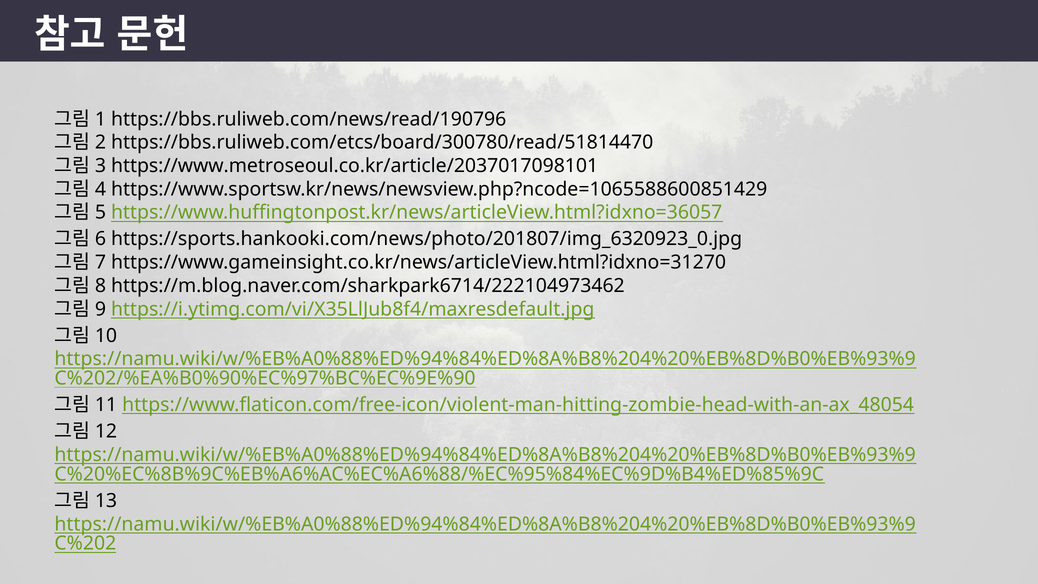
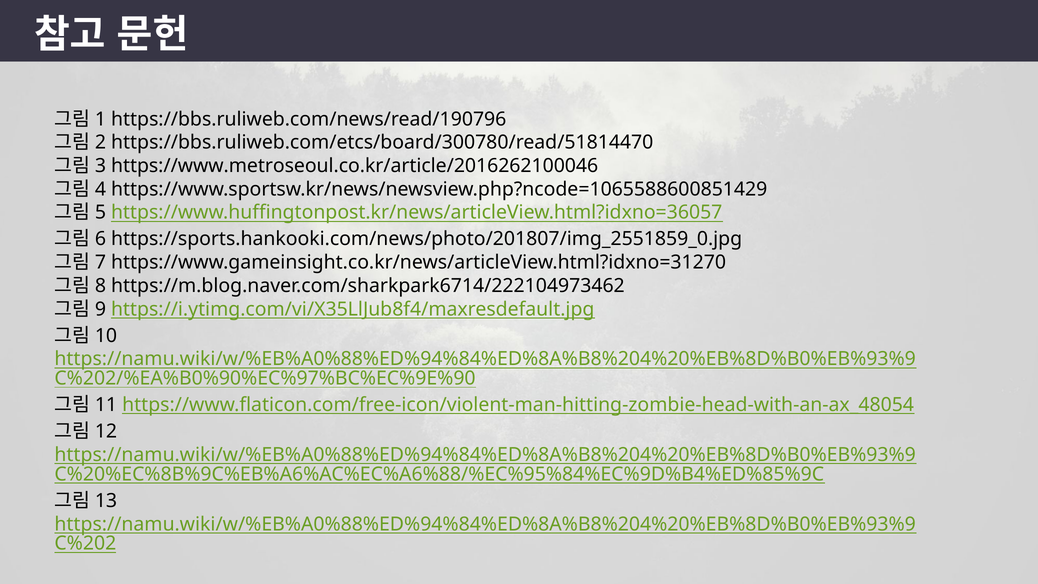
https://www.metroseoul.co.kr/article/2037017098101: https://www.metroseoul.co.kr/article/2037017098101 -> https://www.metroseoul.co.kr/article/2016262100046
https://sports.hankooki.com/news/photo/201807/img_6320923_0.jpg: https://sports.hankooki.com/news/photo/201807/img_6320923_0.jpg -> https://sports.hankooki.com/news/photo/201807/img_2551859_0.jpg
